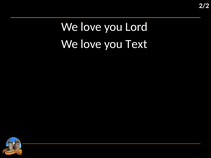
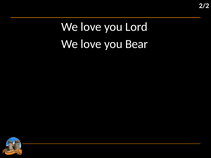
Text: Text -> Bear
